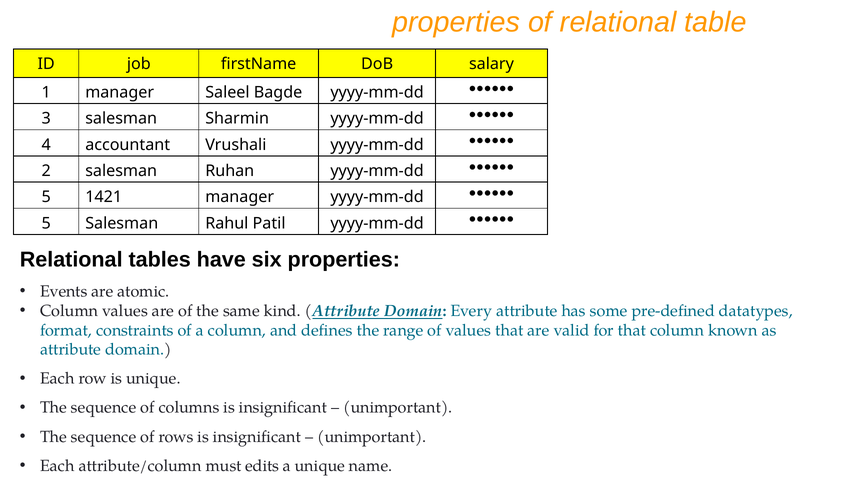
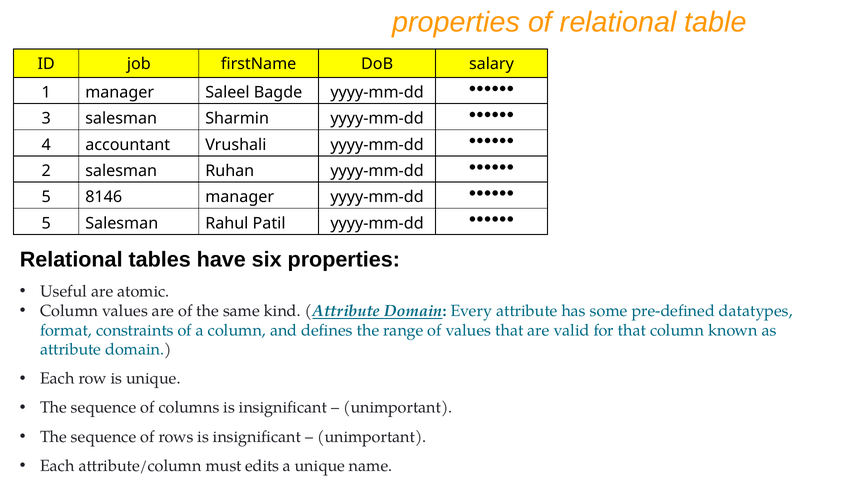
1421: 1421 -> 8146
Events: Events -> Useful
